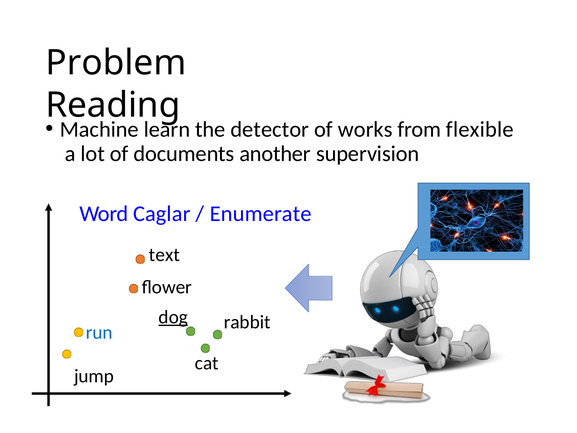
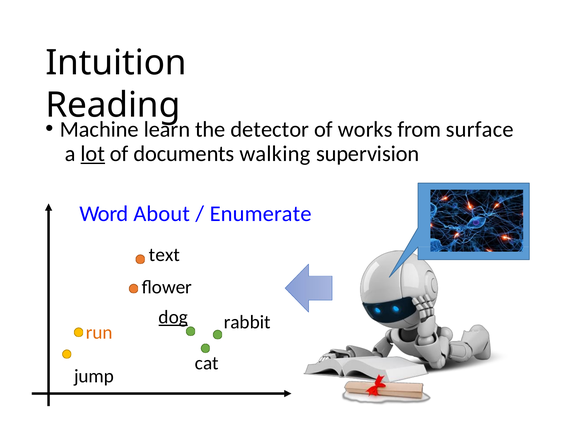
Problem: Problem -> Intuition
flexible: flexible -> surface
lot underline: none -> present
another: another -> walking
Caglar: Caglar -> About
run colour: blue -> orange
